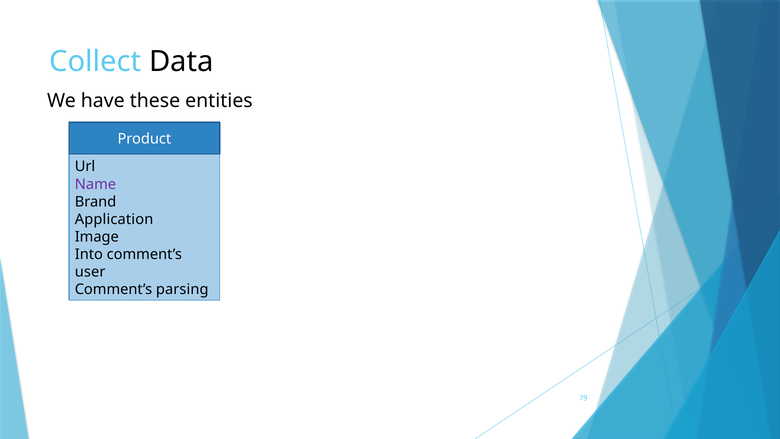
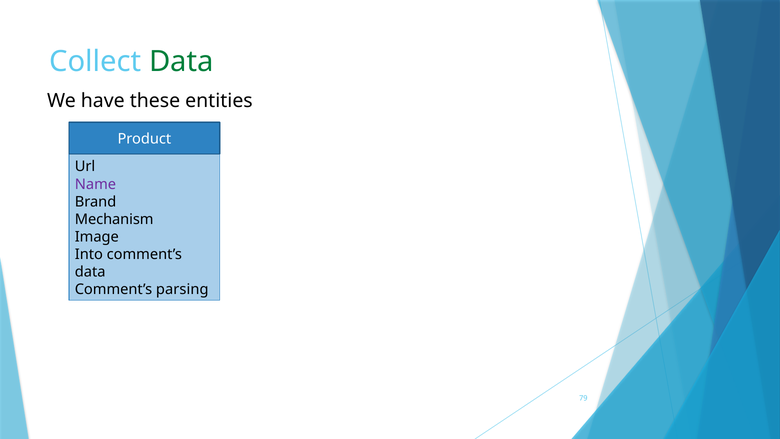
Data at (181, 62) colour: black -> green
Application: Application -> Mechanism
user at (90, 272): user -> data
